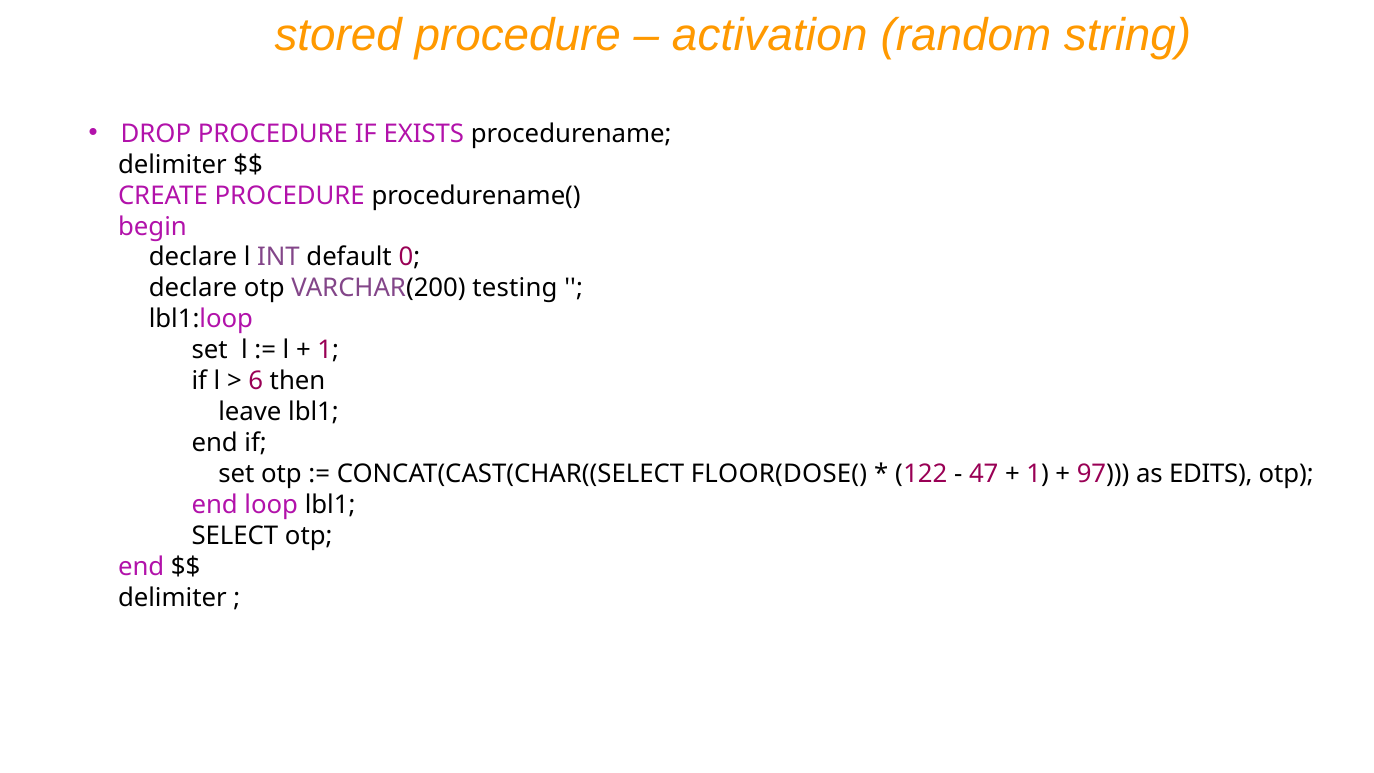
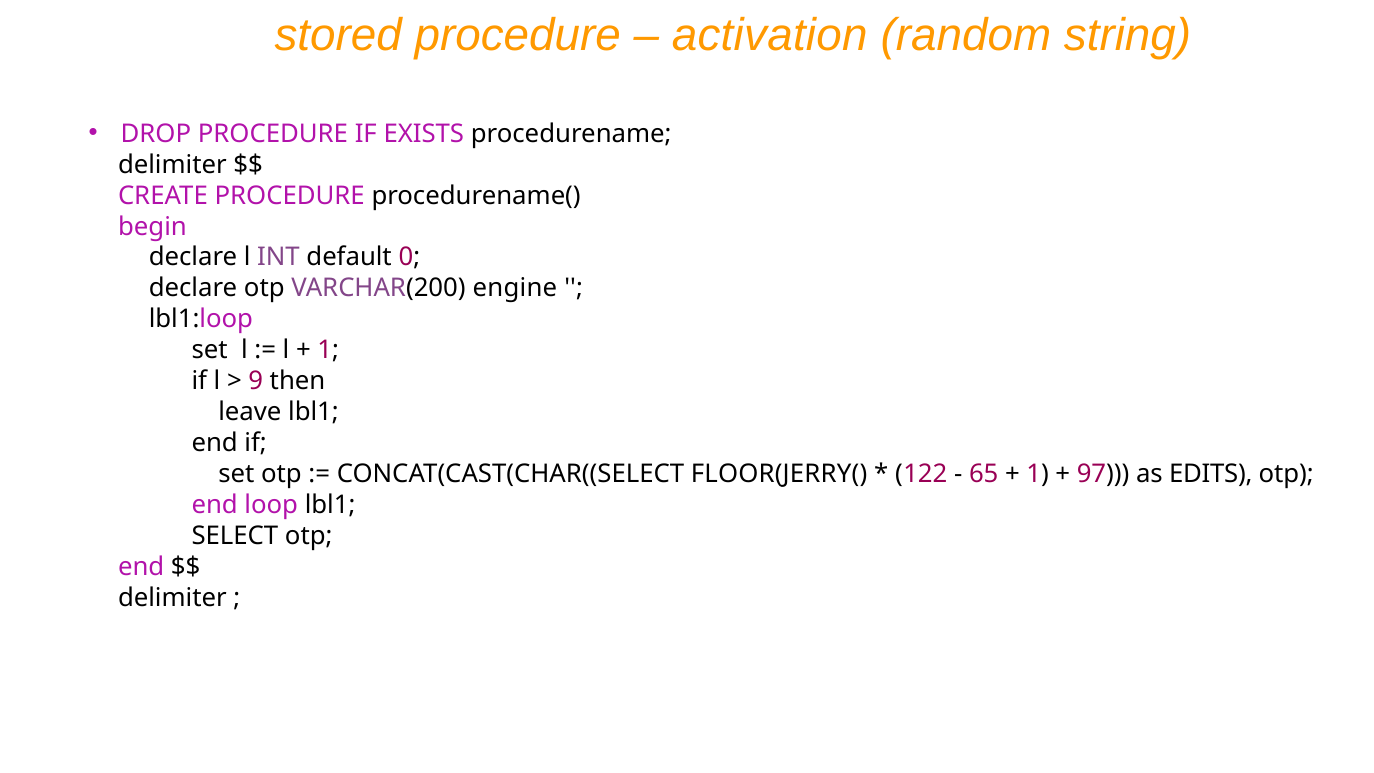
testing: testing -> engine
6: 6 -> 9
FLOOR(DOSE(: FLOOR(DOSE( -> FLOOR(JERRY(
47: 47 -> 65
